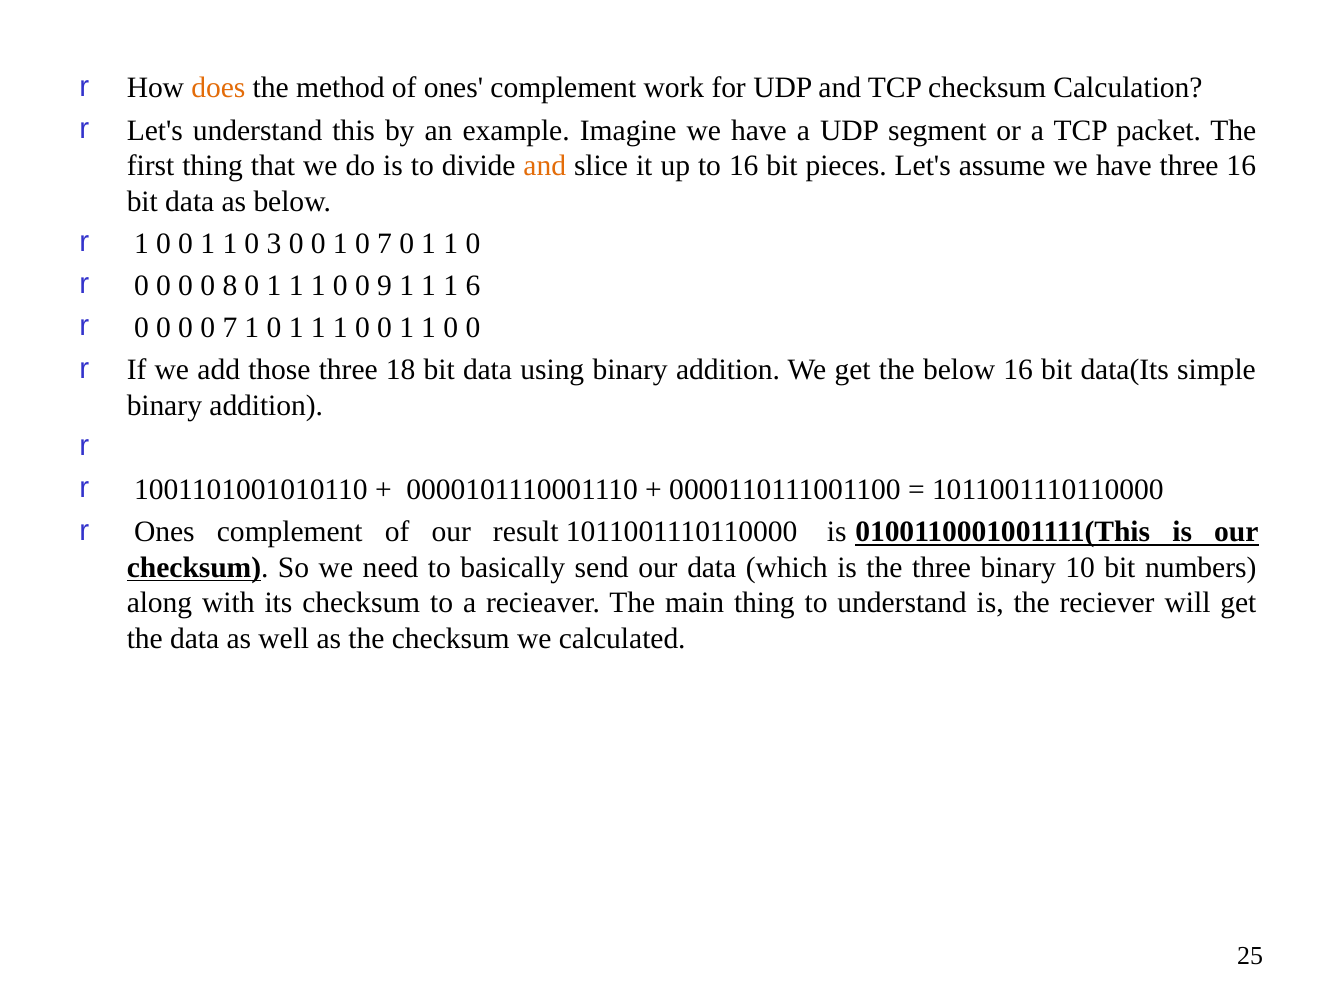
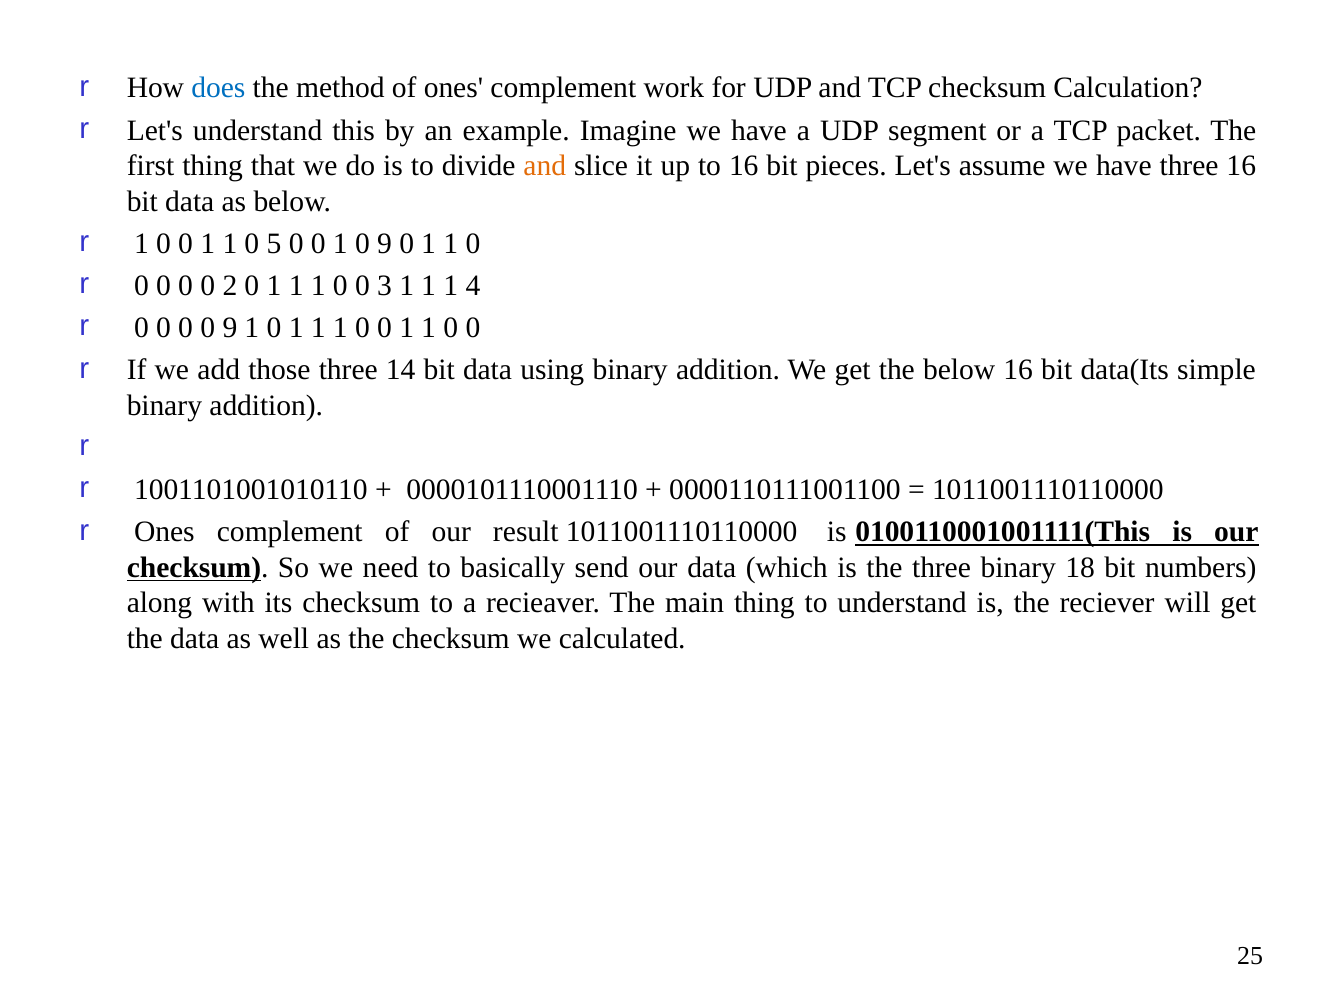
does colour: orange -> blue
3: 3 -> 5
1 0 7: 7 -> 9
8: 8 -> 2
9: 9 -> 3
6: 6 -> 4
0 0 7: 7 -> 9
18: 18 -> 14
10: 10 -> 18
